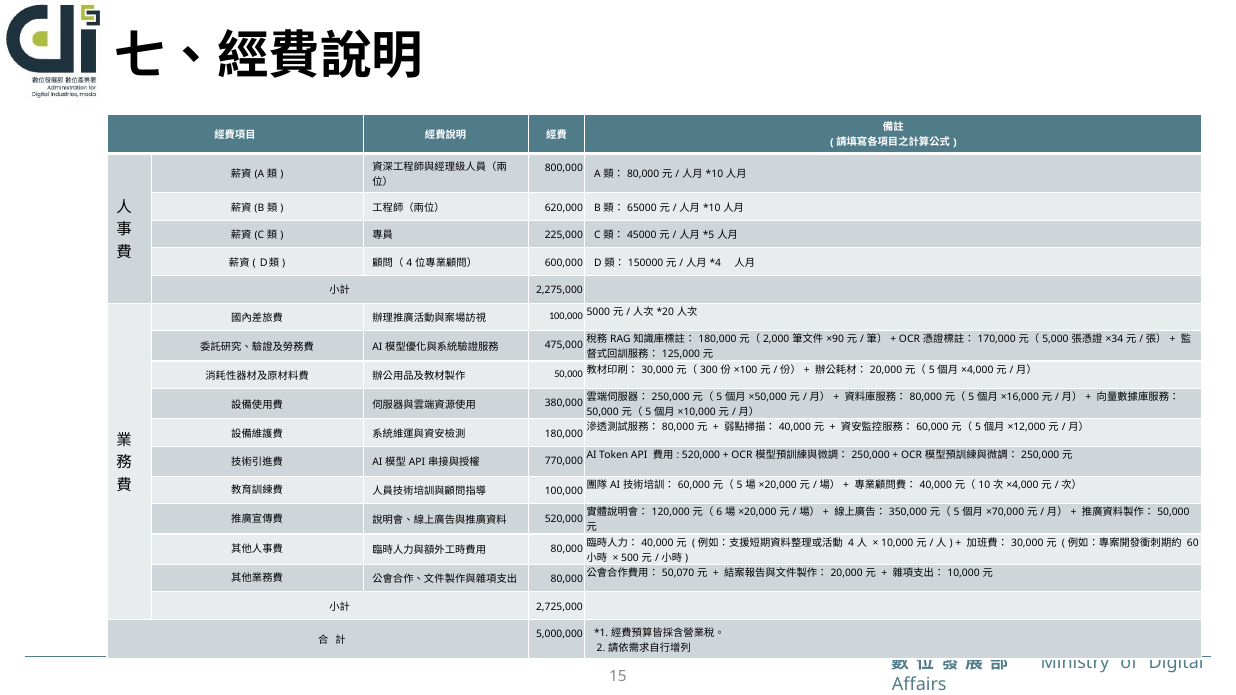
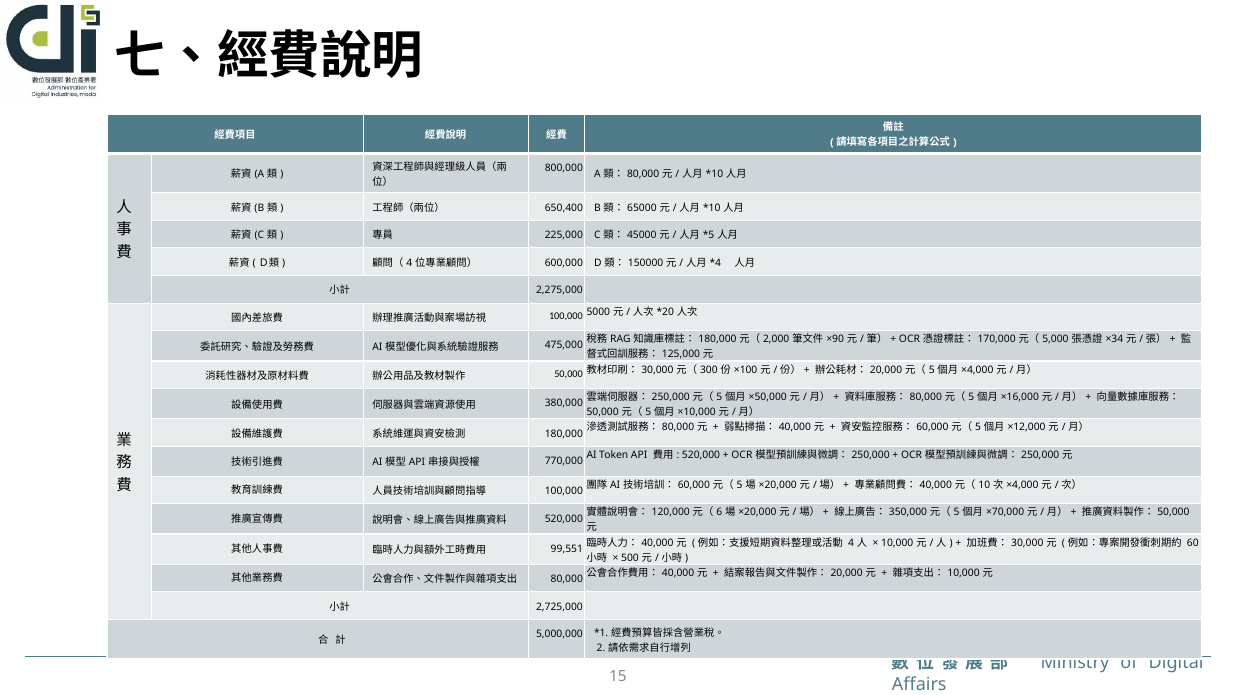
620,000: 620,000 -> 650,400
80,000 at (567, 549): 80,000 -> 99,551
50,070 at (678, 573): 50,070 -> 40,000
